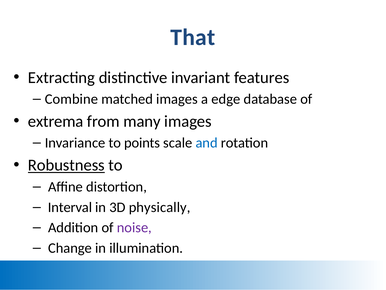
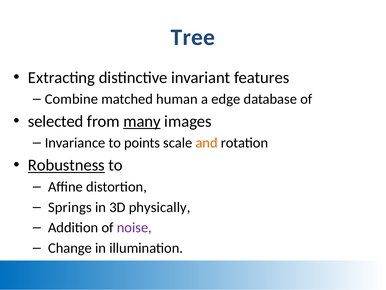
That: That -> Tree
matched images: images -> human
extrema: extrema -> selected
many underline: none -> present
and colour: blue -> orange
Interval: Interval -> Springs
